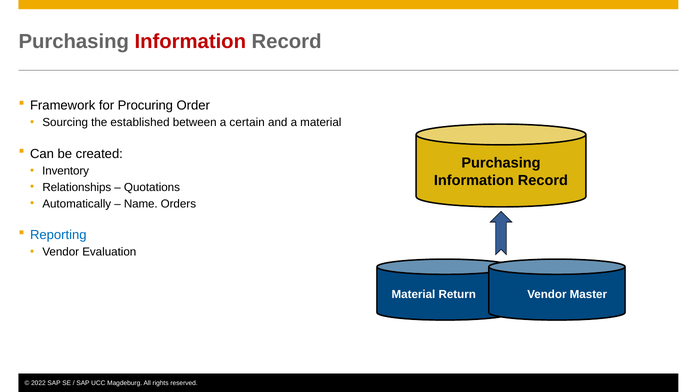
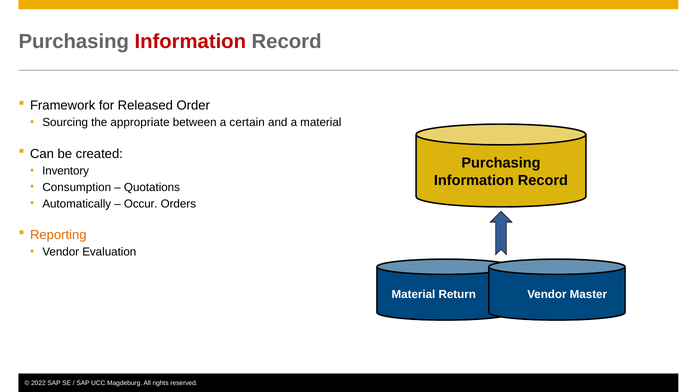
Procuring: Procuring -> Released
established: established -> appropriate
Relationships: Relationships -> Consumption
Name: Name -> Occur
Reporting colour: blue -> orange
